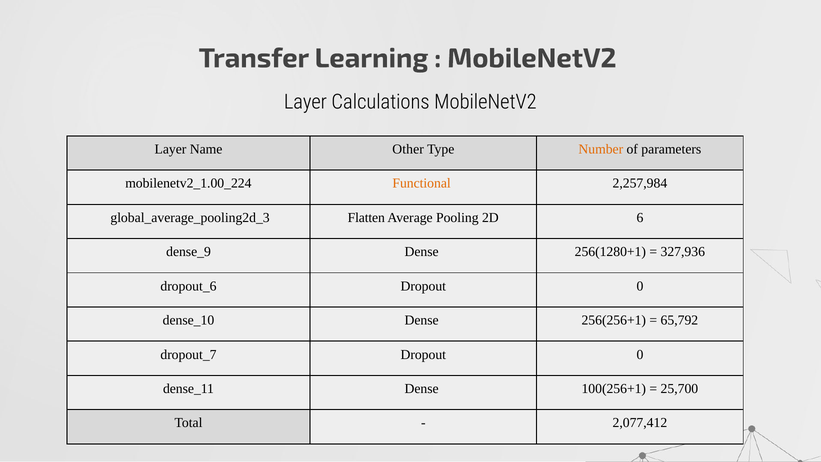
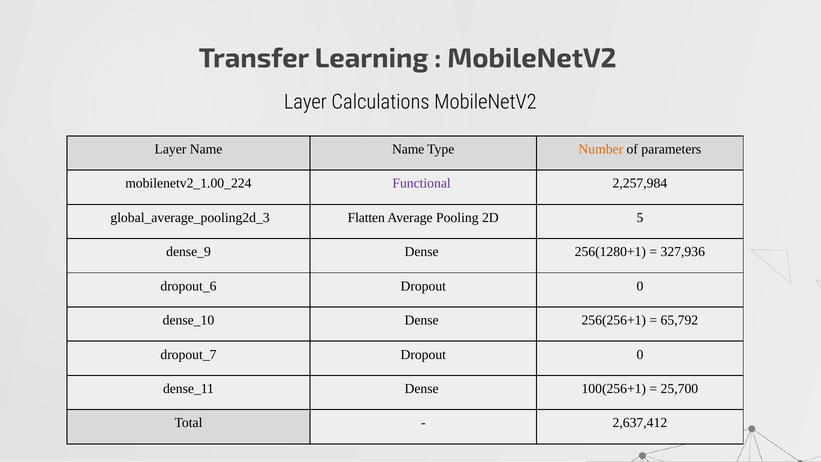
Name Other: Other -> Name
Functional colour: orange -> purple
6: 6 -> 5
2,077,412: 2,077,412 -> 2,637,412
